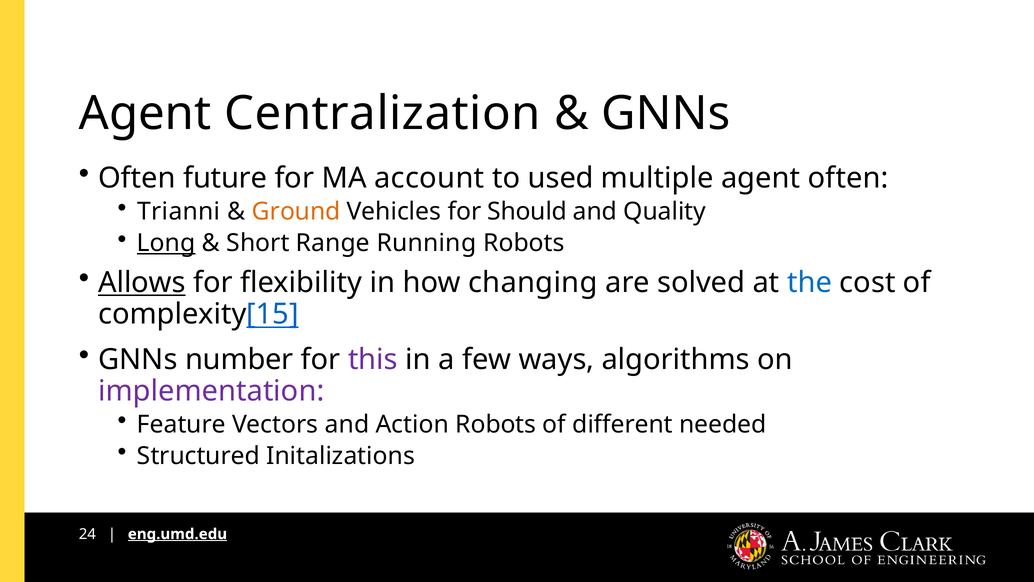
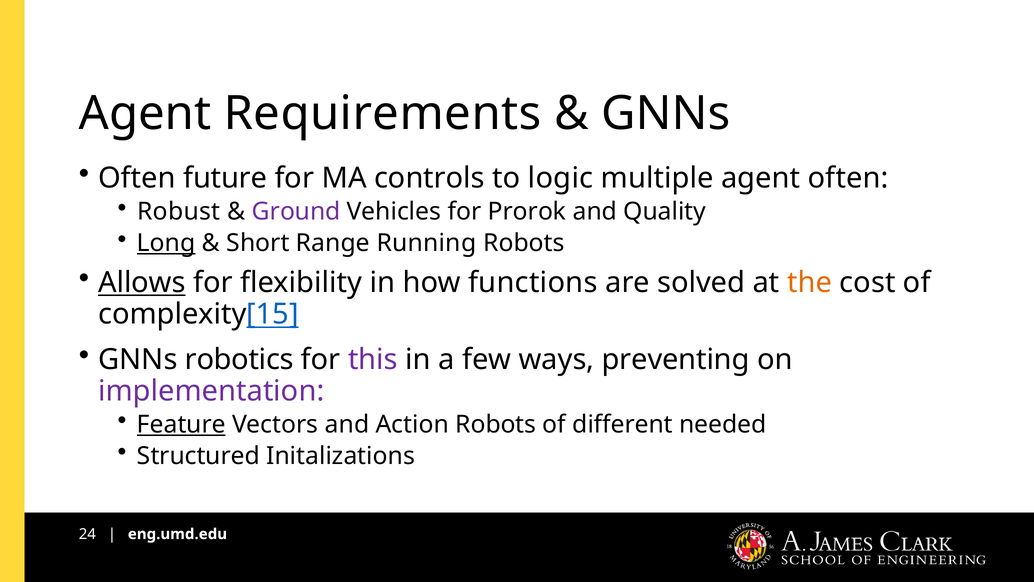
Centralization: Centralization -> Requirements
account: account -> controls
used: used -> logic
Trianni: Trianni -> Robust
Ground colour: orange -> purple
Should: Should -> Prorok
changing: changing -> functions
the colour: blue -> orange
number: number -> robotics
algorithms: algorithms -> preventing
Feature underline: none -> present
eng.umd.edu underline: present -> none
